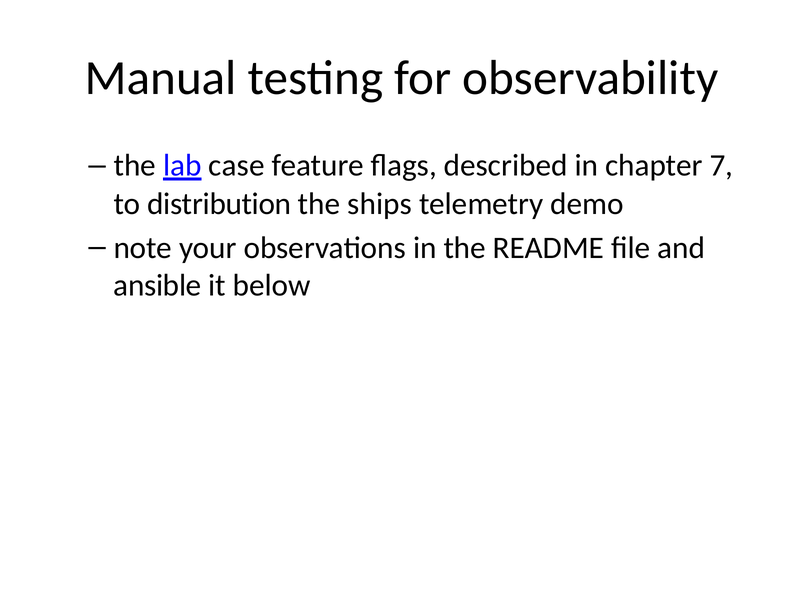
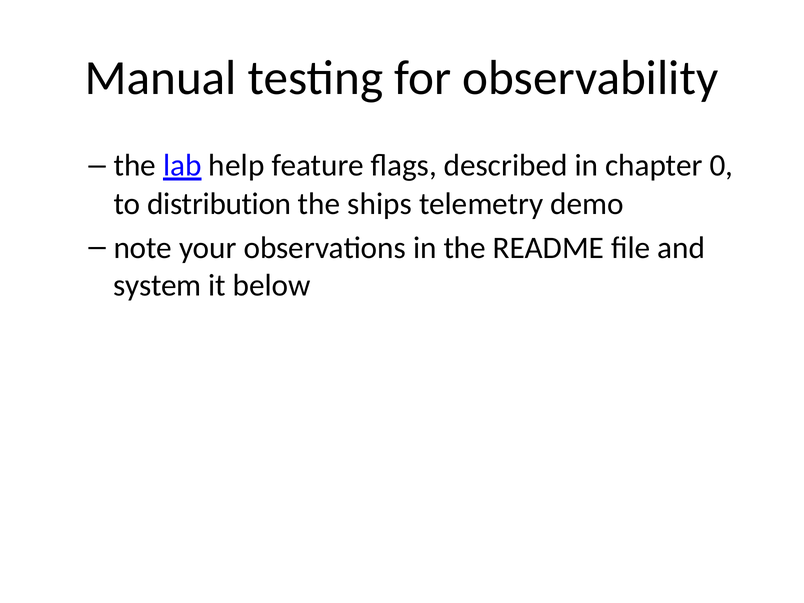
case: case -> help
7: 7 -> 0
ansible: ansible -> system
